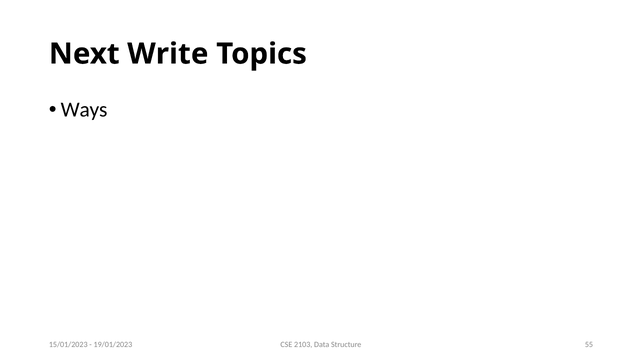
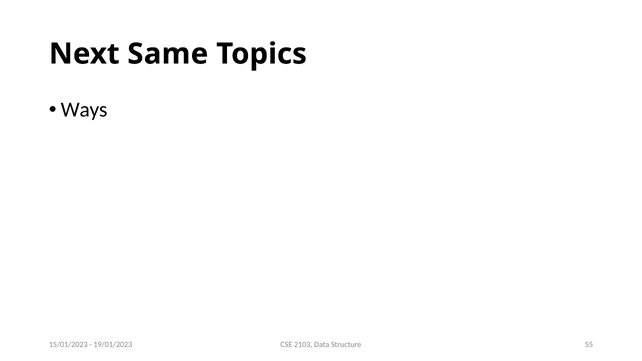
Write: Write -> Same
